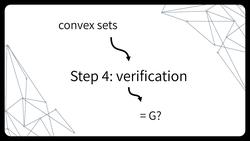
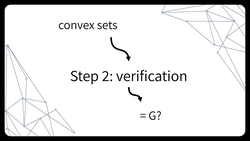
4: 4 -> 2
